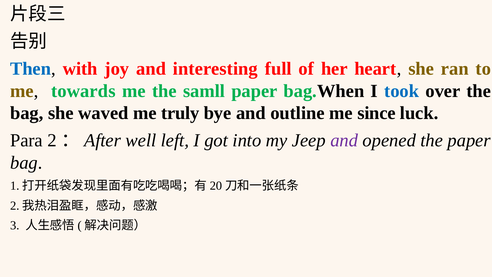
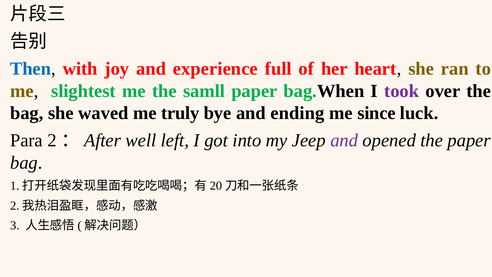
interesting: interesting -> experience
towards: towards -> slightest
took colour: blue -> purple
outline: outline -> ending
